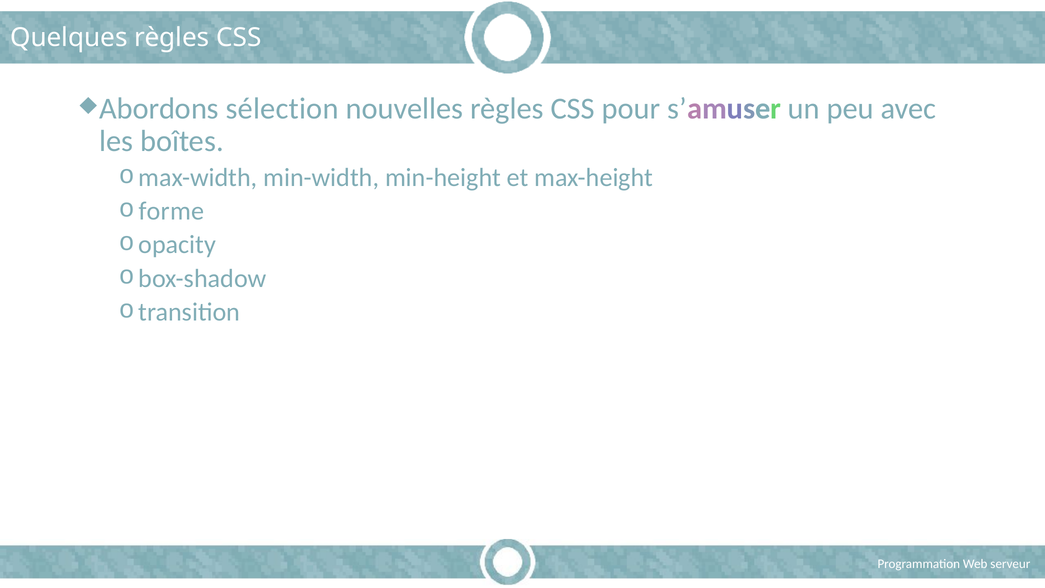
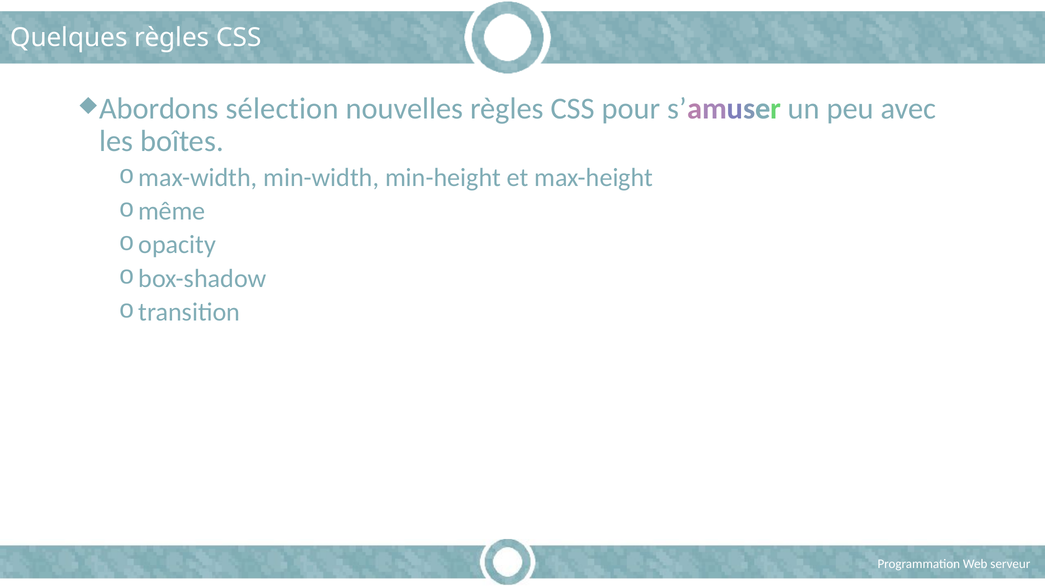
forme: forme -> même
